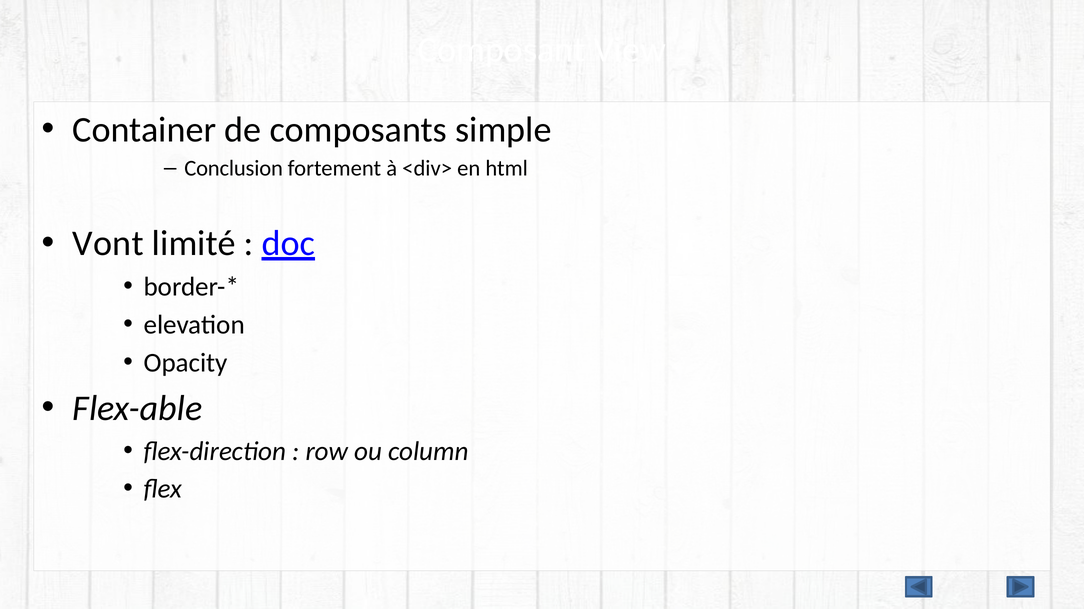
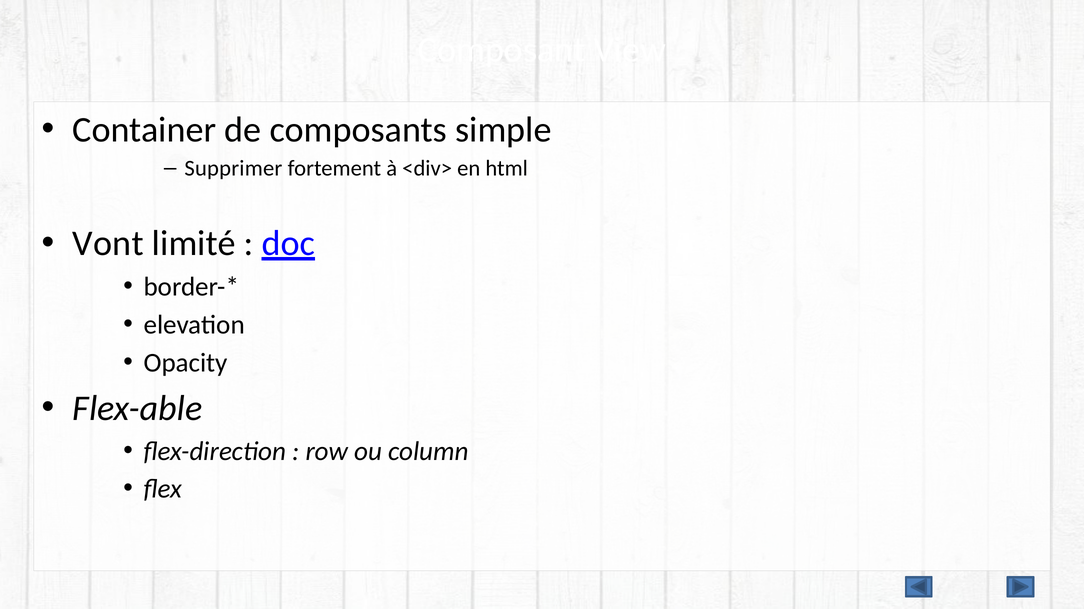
Conclusion: Conclusion -> Supprimer
